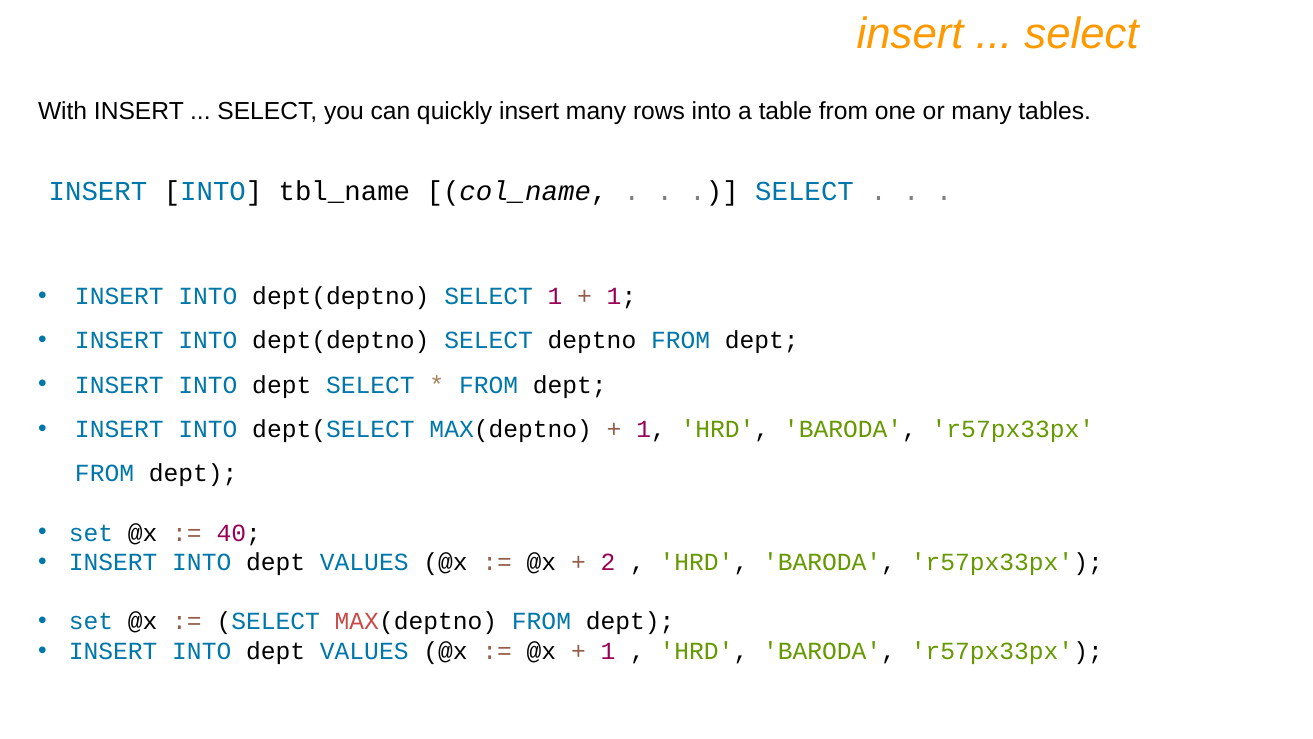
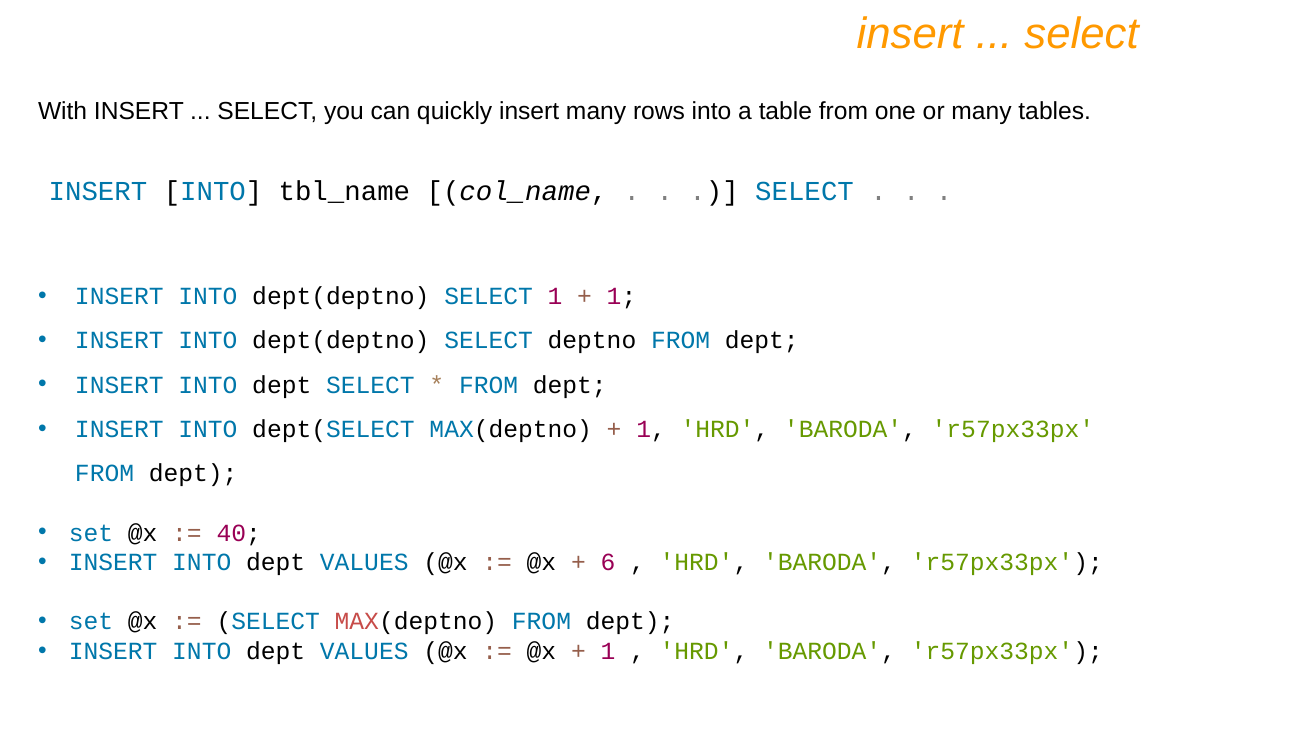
2: 2 -> 6
